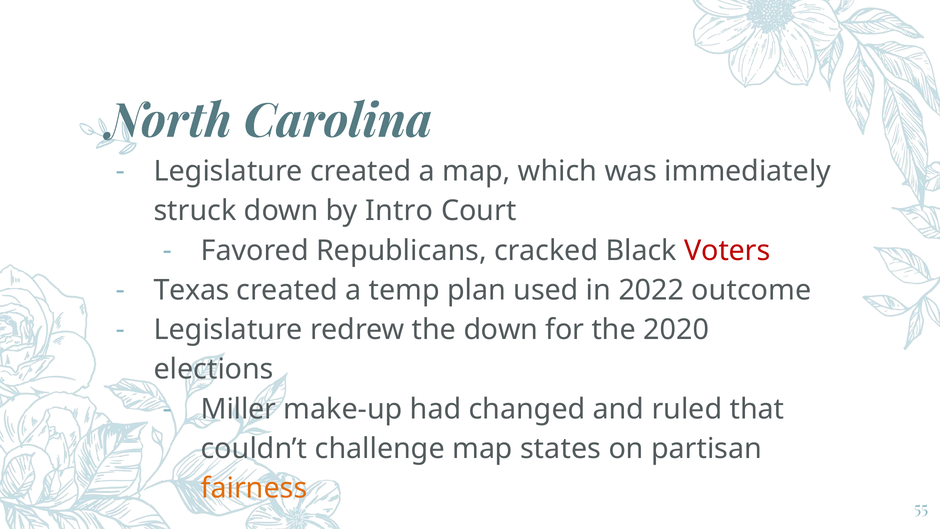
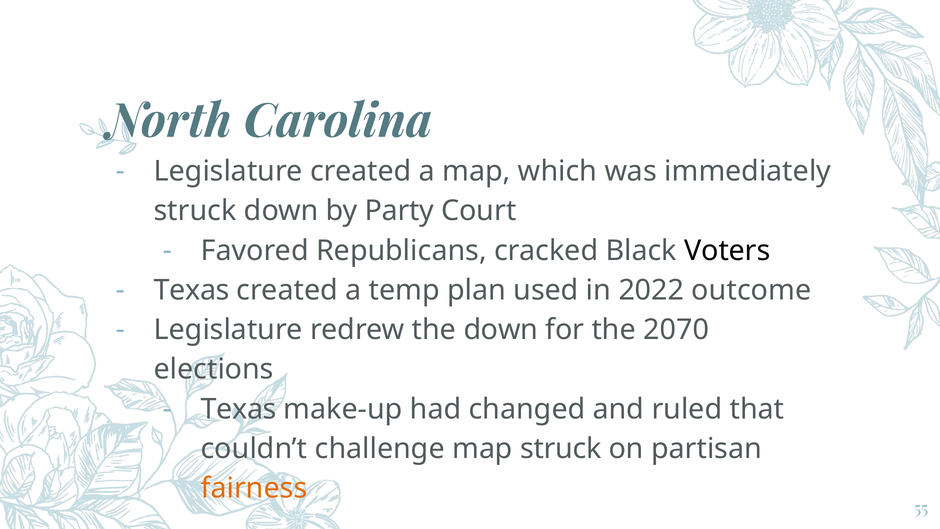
Intro: Intro -> Party
Voters colour: red -> black
2020: 2020 -> 2070
Miller at (239, 409): Miller -> Texas
map states: states -> struck
